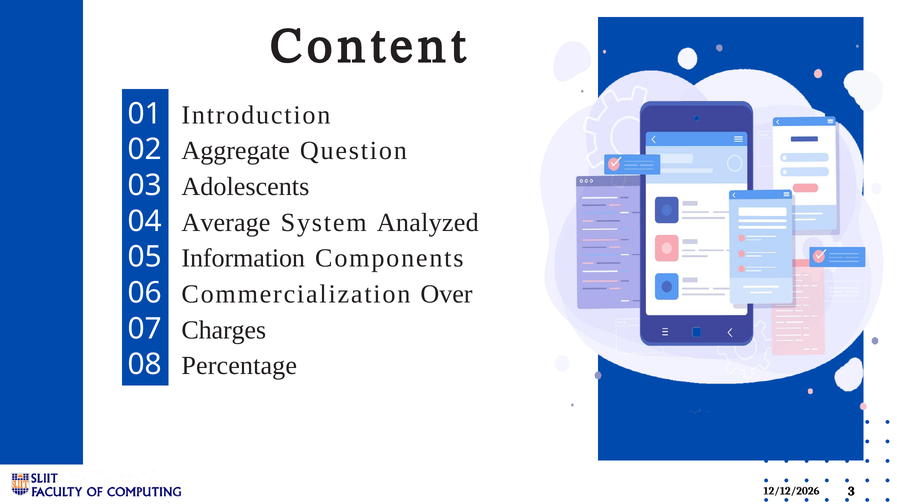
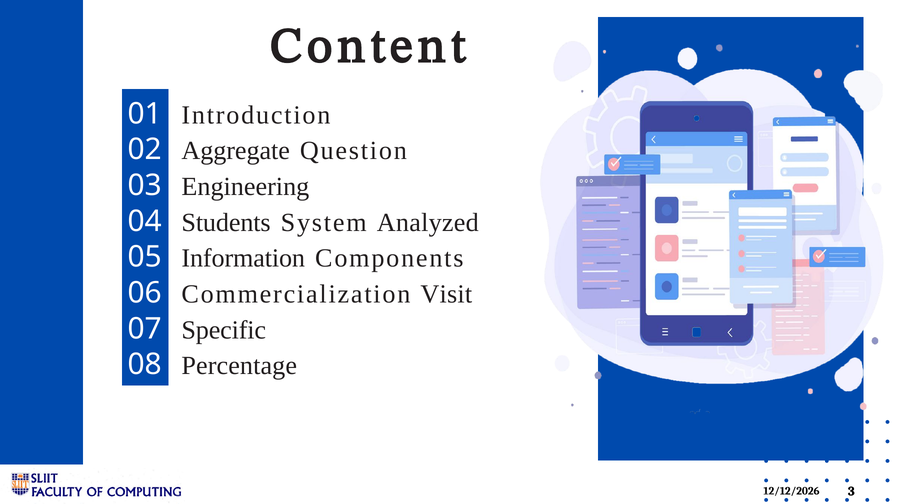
Adolescents: Adolescents -> Engineering
Average: Average -> Students
Over: Over -> Visit
Charges: Charges -> Specific
